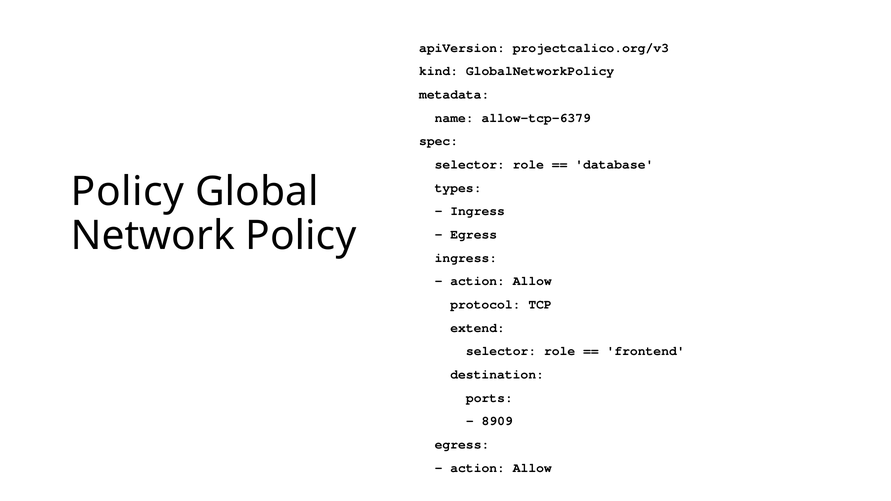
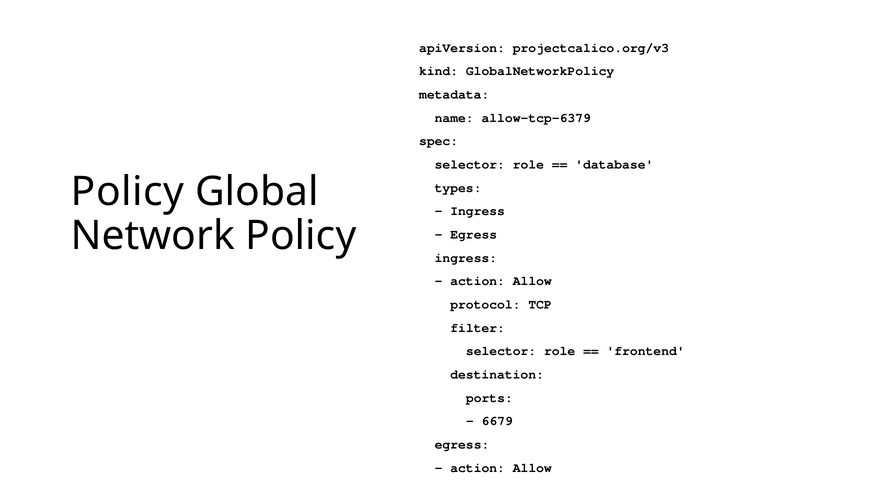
extend: extend -> filter
8909: 8909 -> 6679
